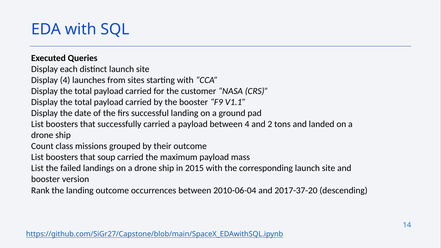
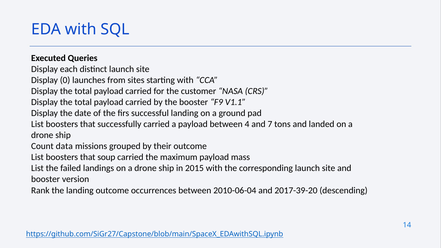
Display 4: 4 -> 0
2: 2 -> 7
class: class -> data
2017-37-20: 2017-37-20 -> 2017-39-20
